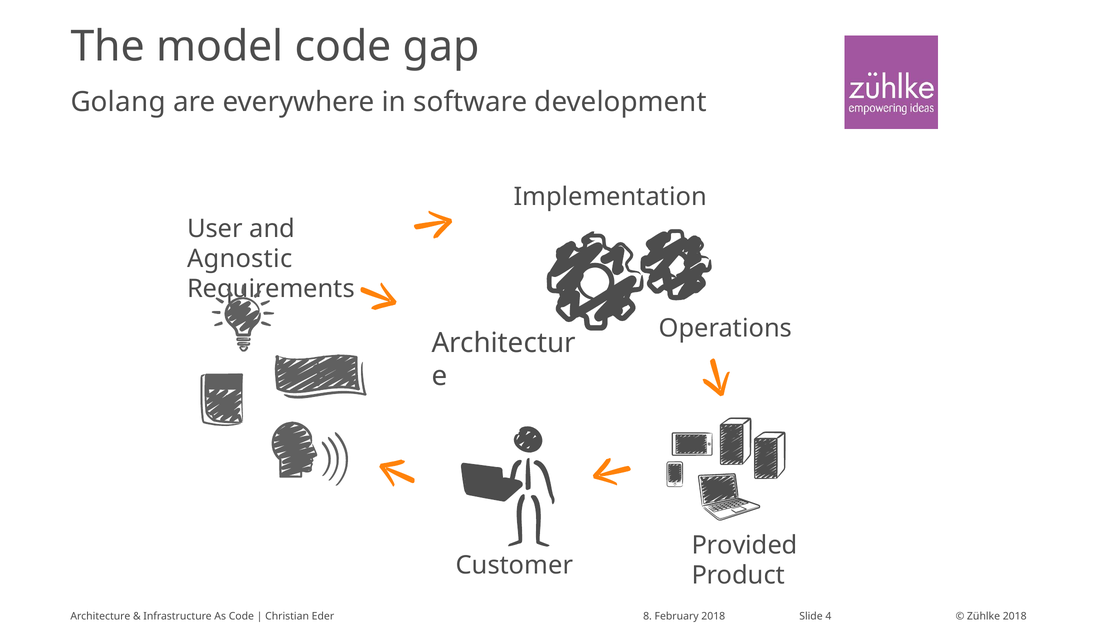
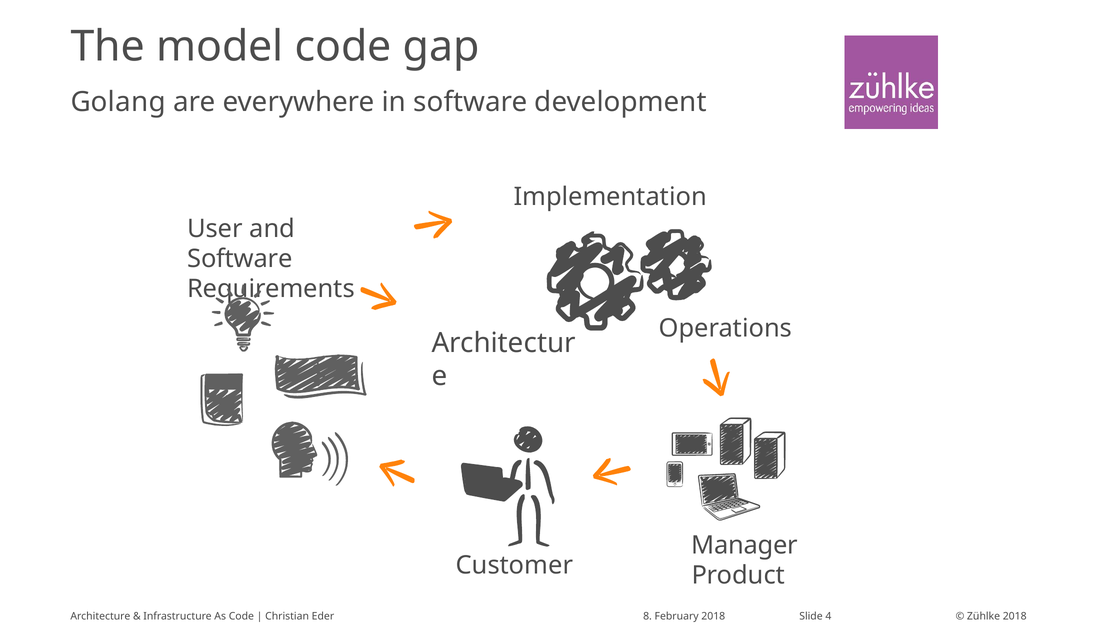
Agnostic at (240, 259): Agnostic -> Software
Provided: Provided -> Manager
